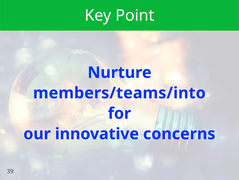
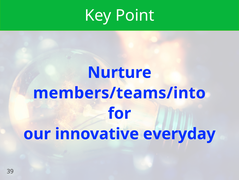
concerns: concerns -> everyday
